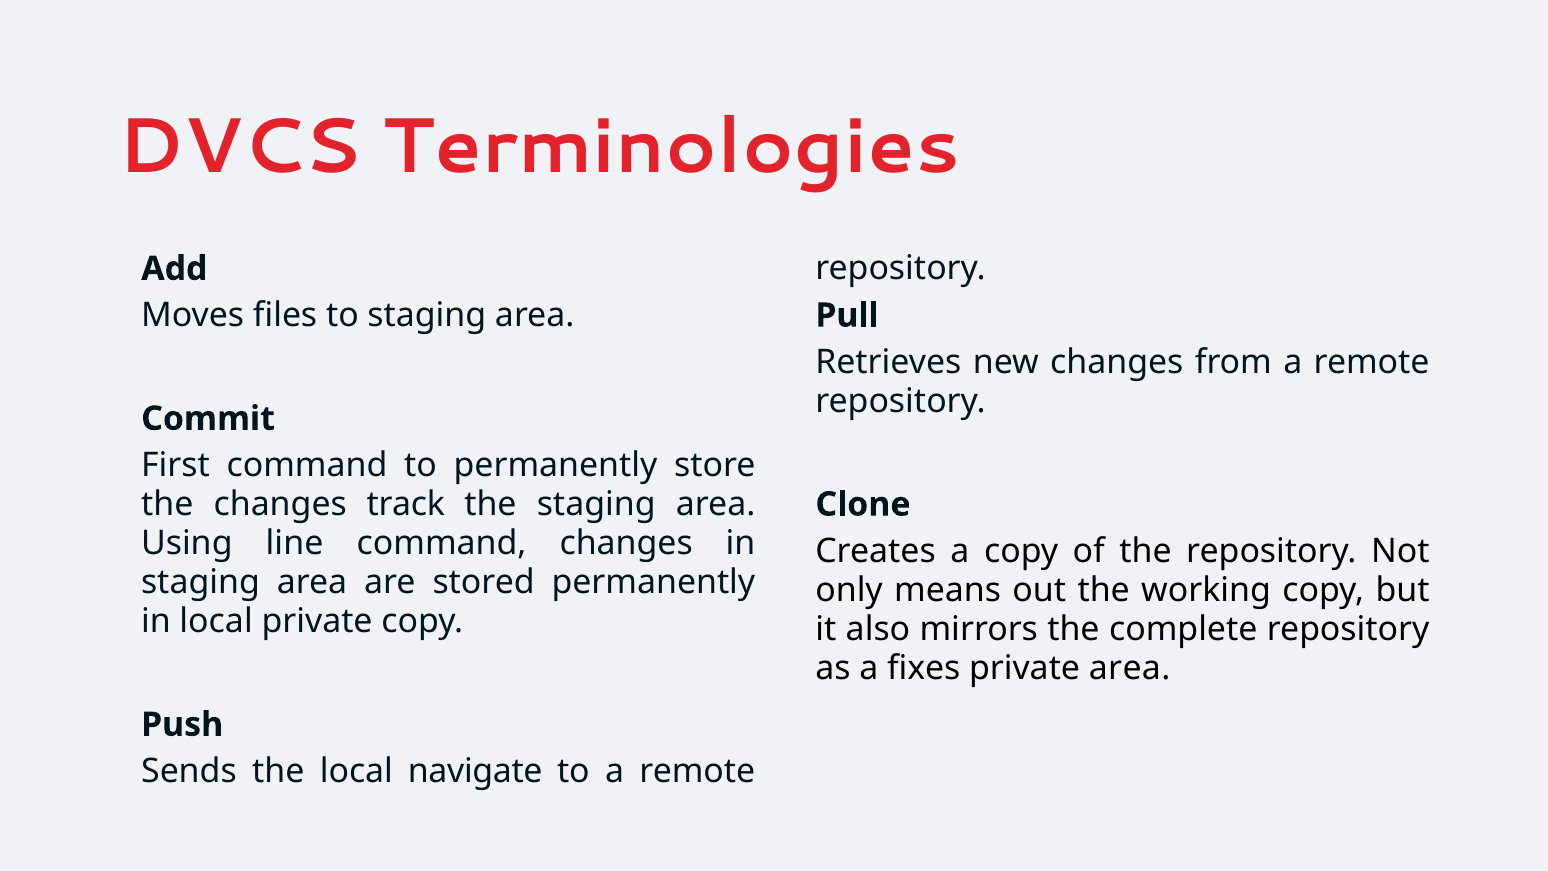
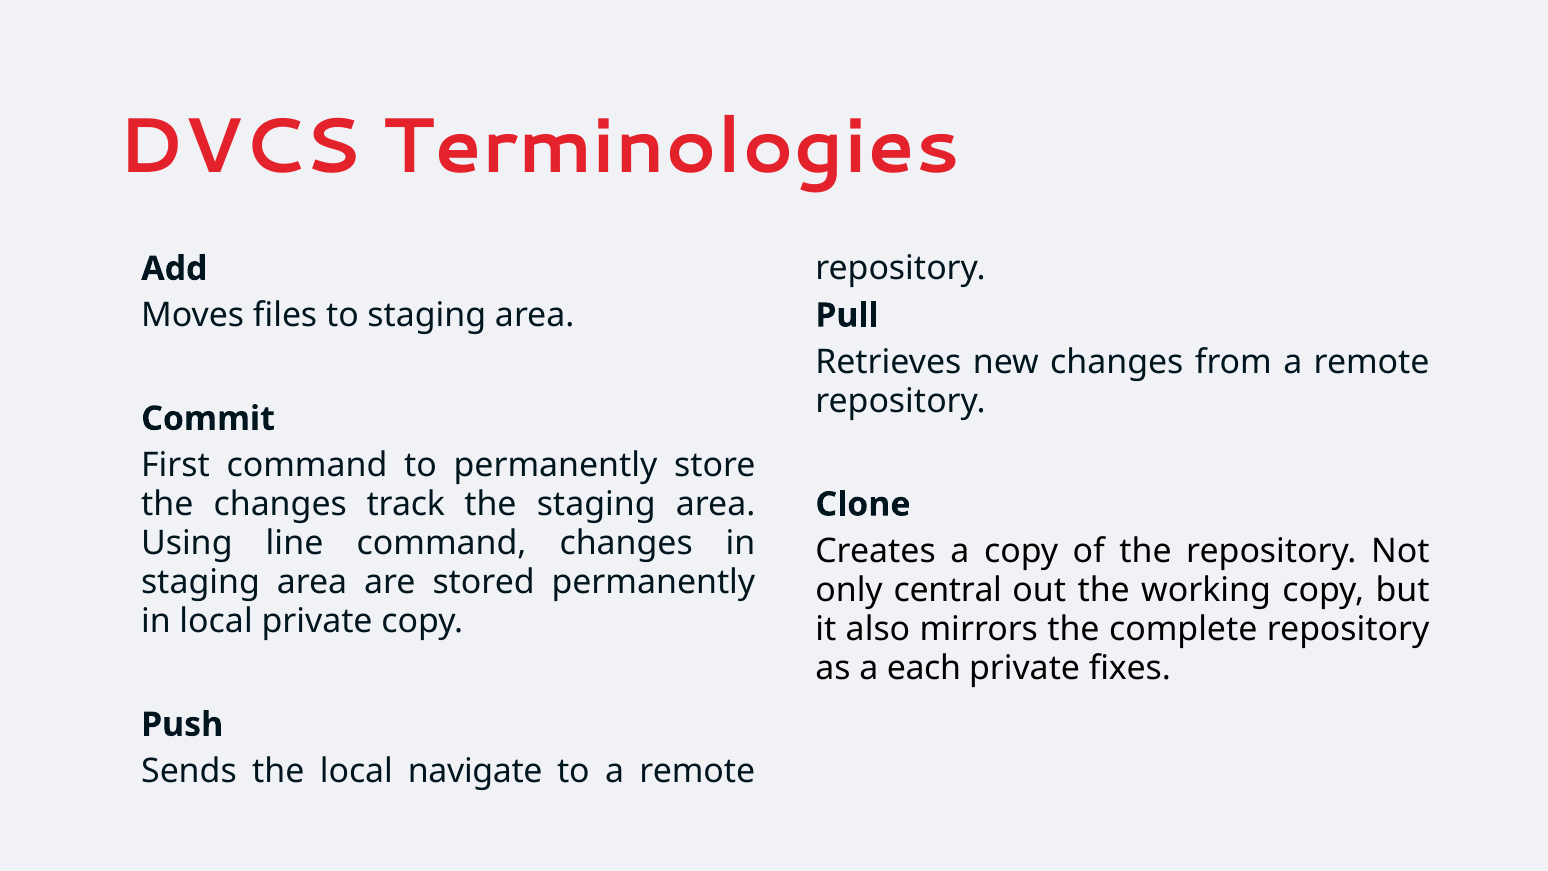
means: means -> central
fixes: fixes -> each
private area: area -> fixes
